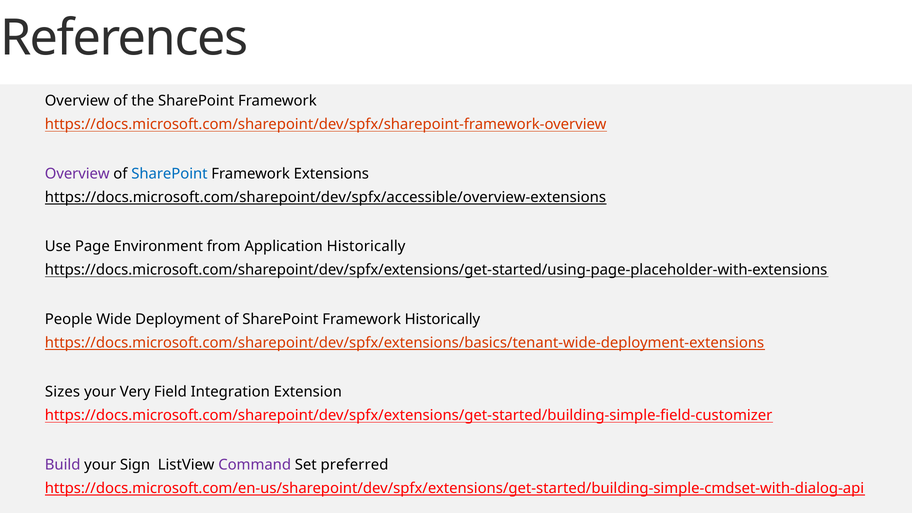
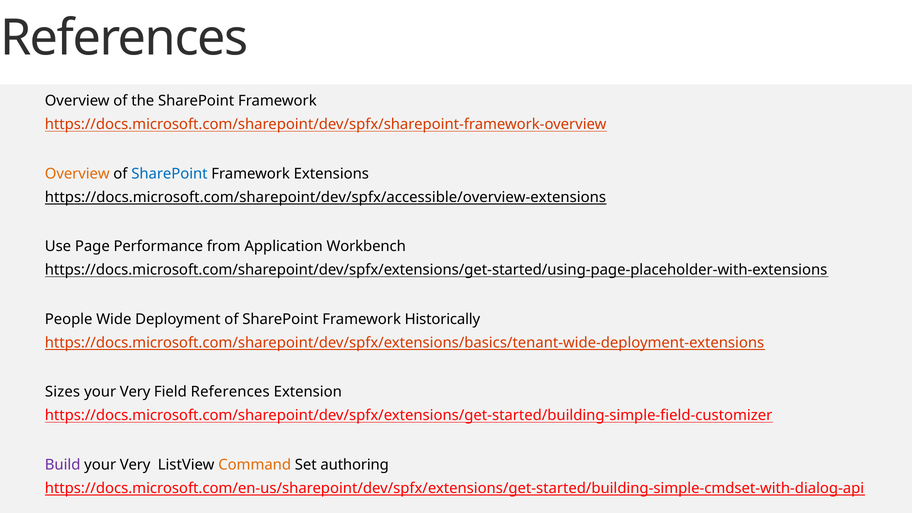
Overview at (77, 174) colour: purple -> orange
Environment: Environment -> Performance
Application Historically: Historically -> Workbench
Field Integration: Integration -> References
Sign at (135, 465): Sign -> Very
Command colour: purple -> orange
preferred: preferred -> authoring
